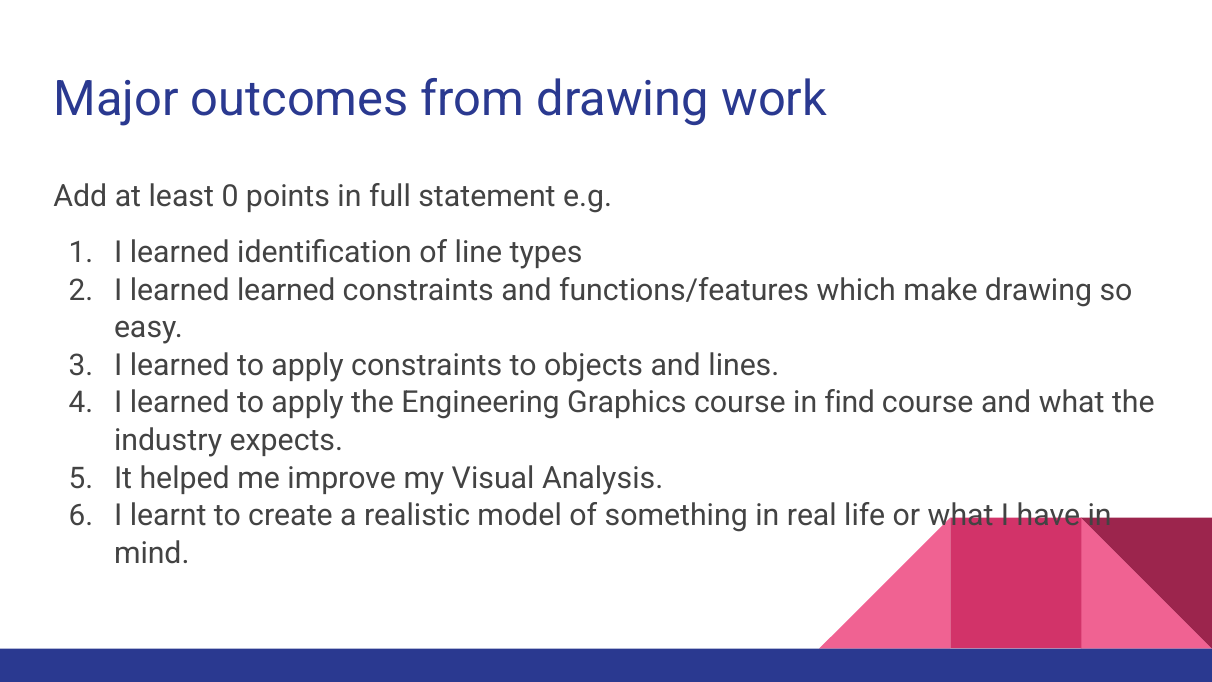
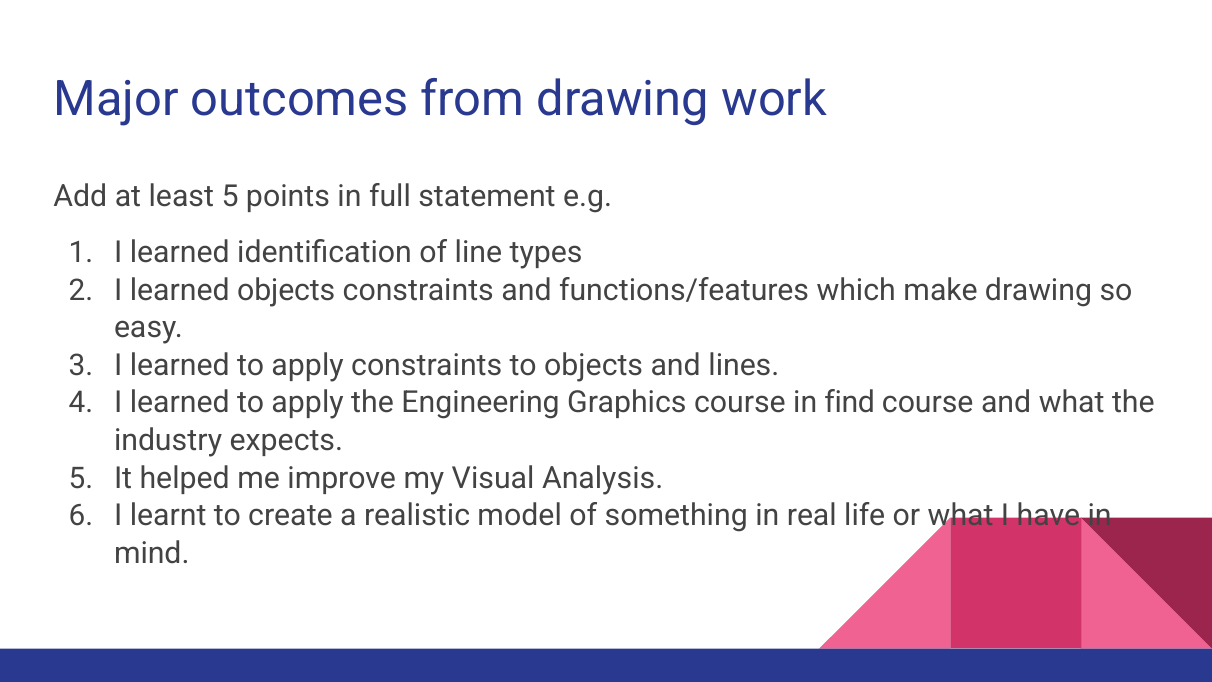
least 0: 0 -> 5
learned learned: learned -> objects
